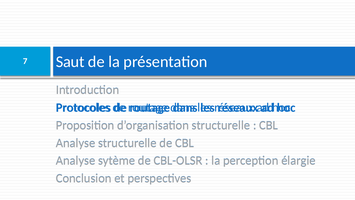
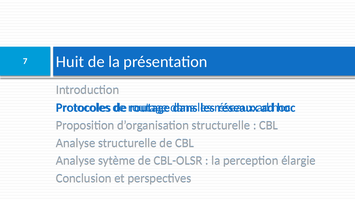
Saut: Saut -> Huit
